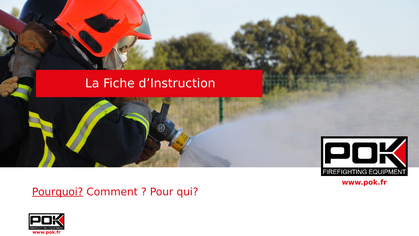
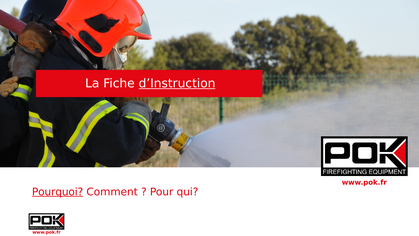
d’Instruction underline: none -> present
